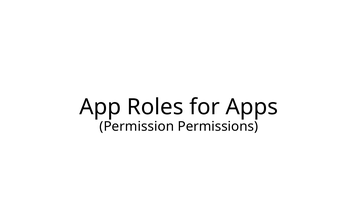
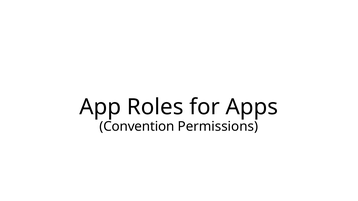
Permission: Permission -> Convention
